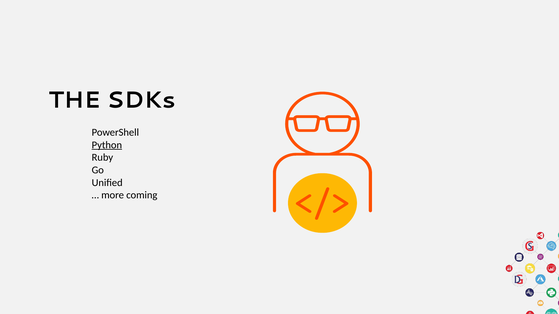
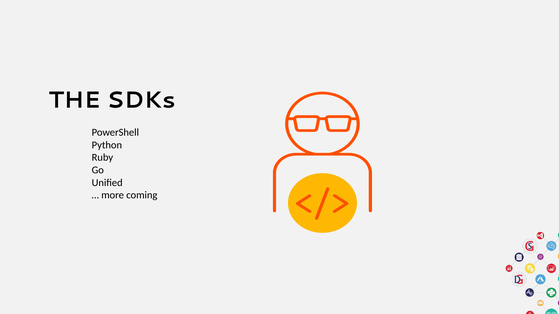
Python underline: present -> none
